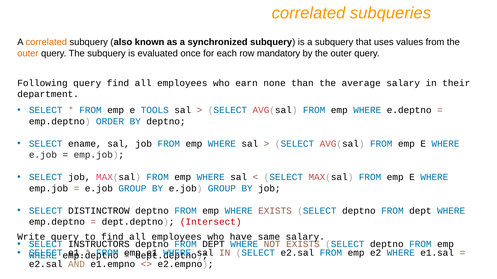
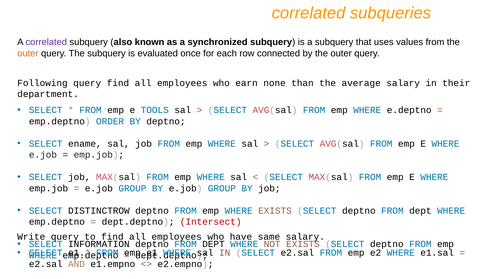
correlated at (46, 42) colour: orange -> purple
mandatory: mandatory -> connected
INSTRUCTORS: INSTRUCTORS -> INFORMATION
